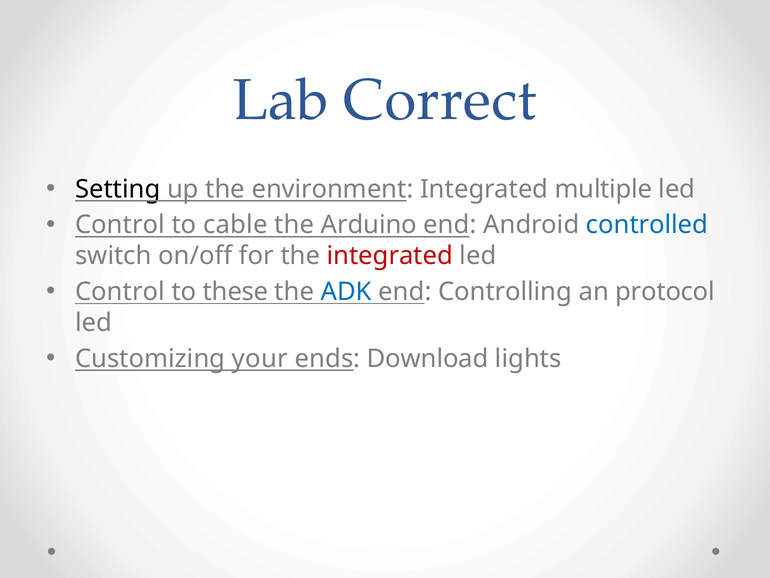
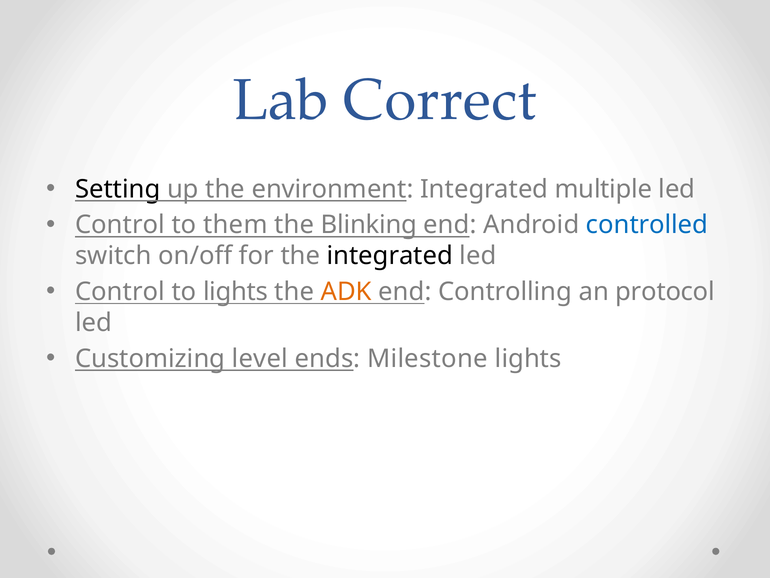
cable: cable -> them
Arduino: Arduino -> Blinking
integrated at (390, 256) colour: red -> black
to these: these -> lights
ADK colour: blue -> orange
your: your -> level
Download: Download -> Milestone
